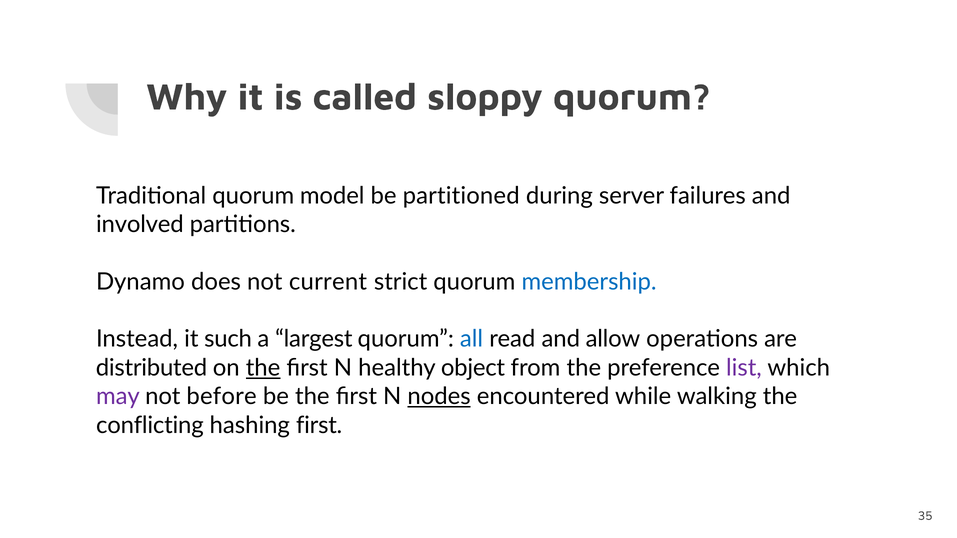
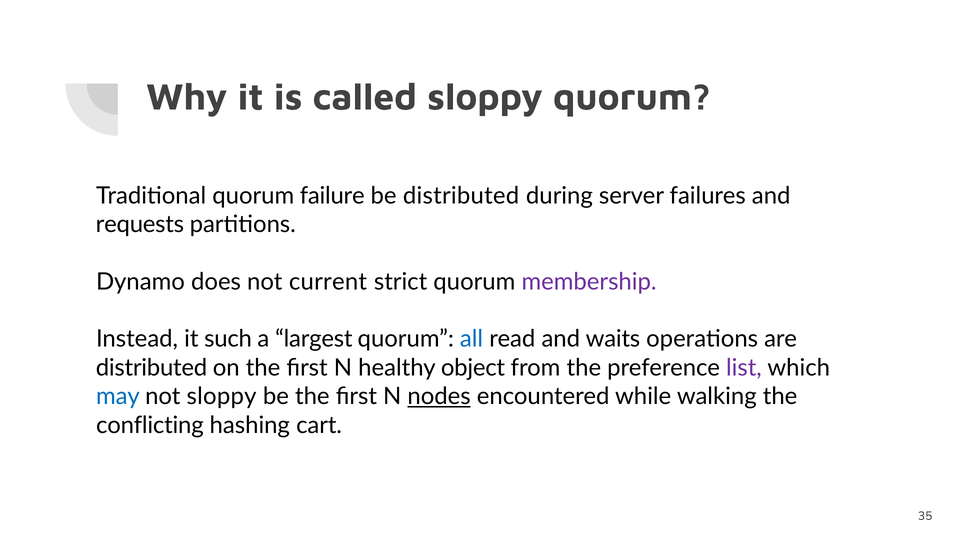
model: model -> failure
be partitioned: partitioned -> distributed
involved: involved -> requests
membership colour: blue -> purple
allow: allow -> waits
the at (263, 368) underline: present -> none
may colour: purple -> blue
not before: before -> sloppy
hashing first: first -> cart
